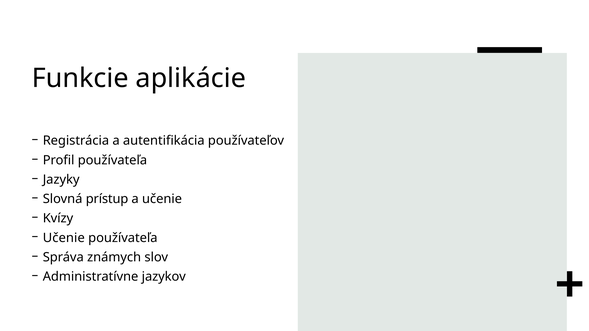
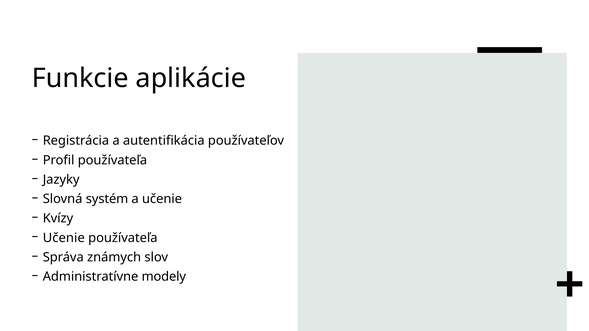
prístup: prístup -> systém
jazykov: jazykov -> modely
